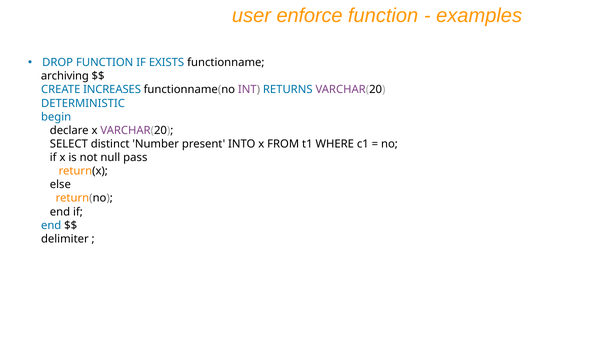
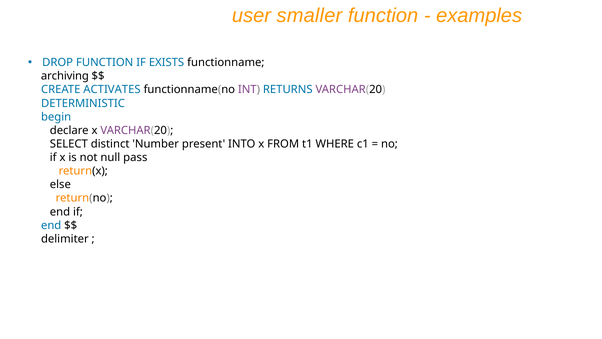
enforce: enforce -> smaller
INCREASES: INCREASES -> ACTIVATES
